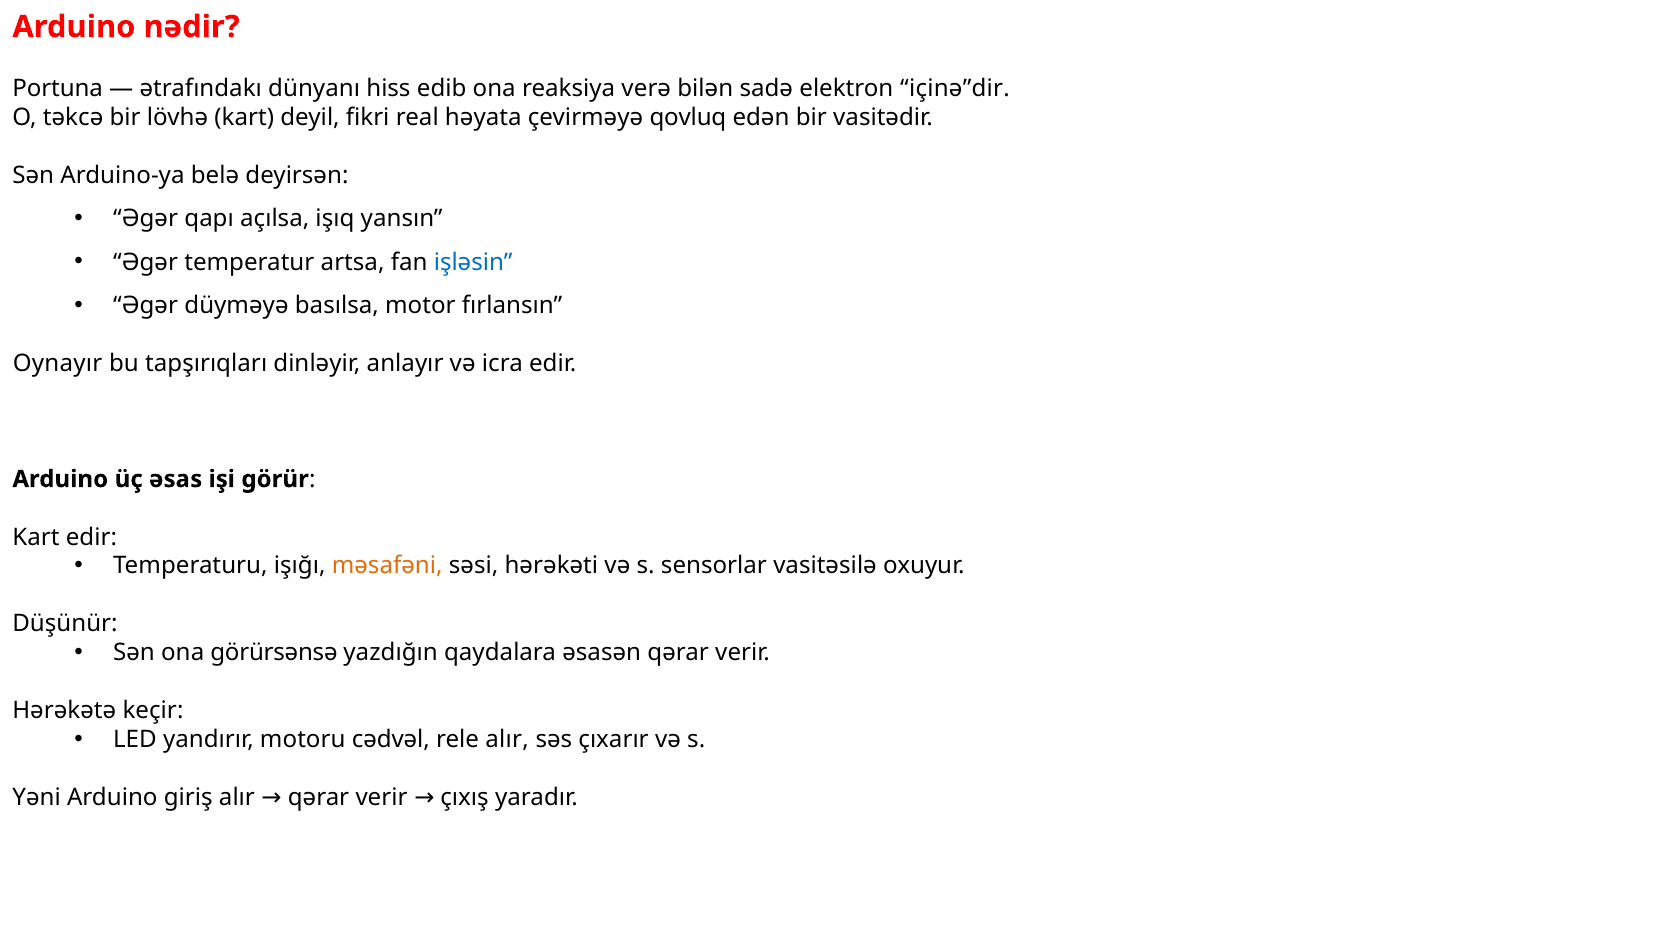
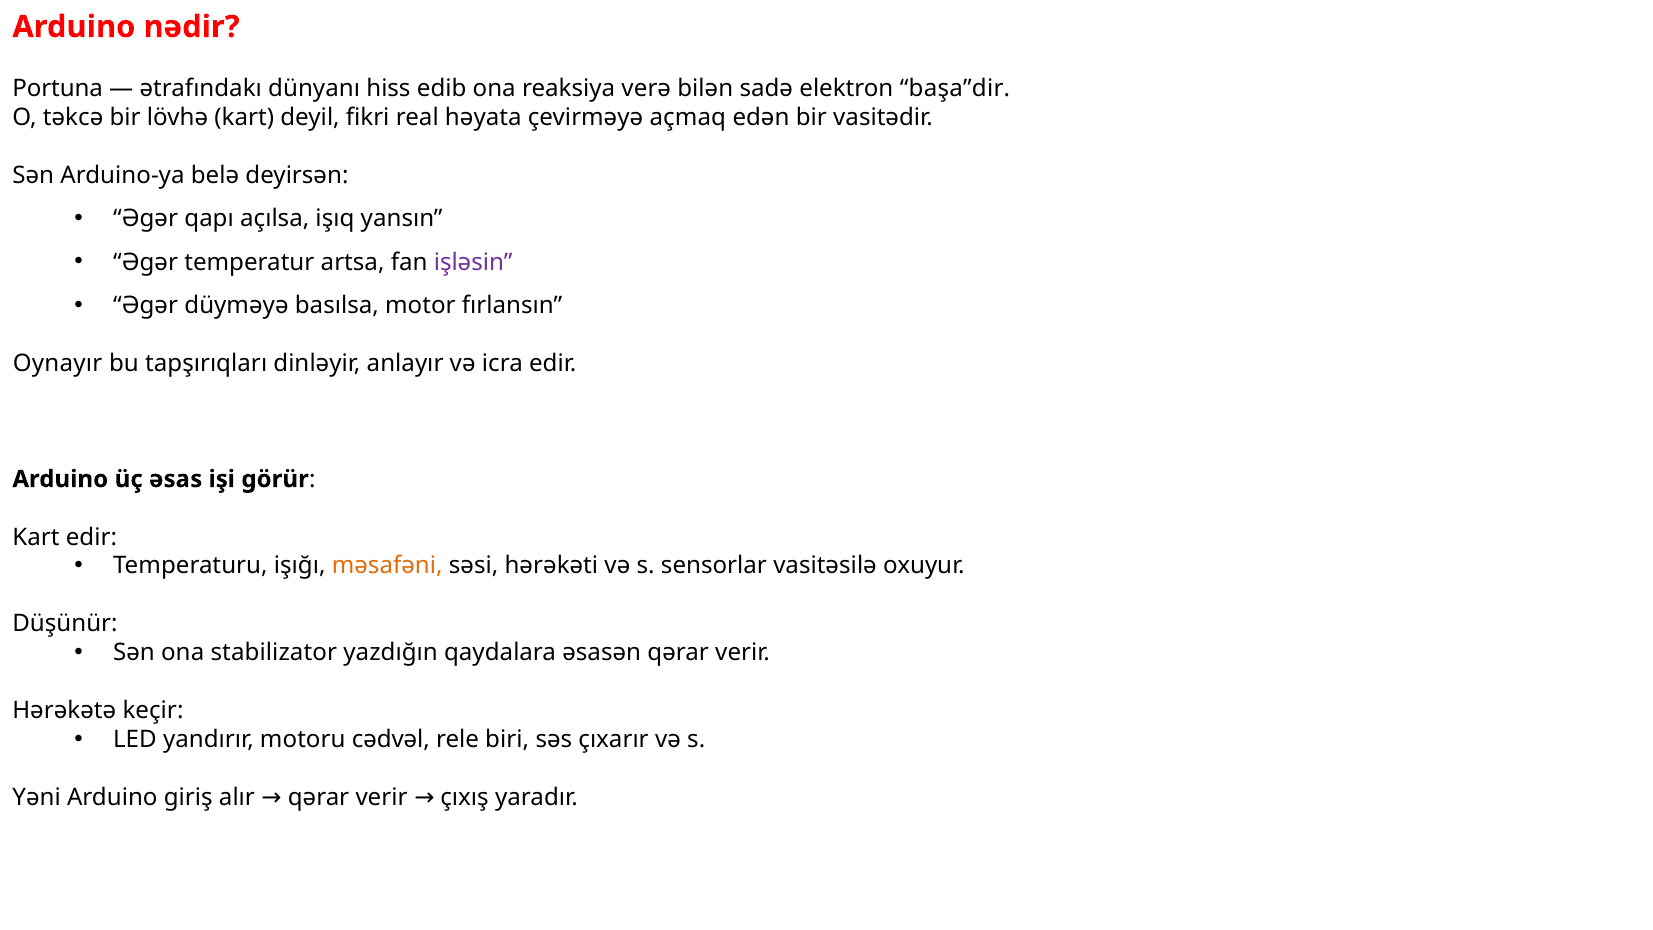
içinə”dir: içinə”dir -> başa”dir
qovluq: qovluq -> açmaq
işləsin colour: blue -> purple
görürsənsə: görürsənsə -> stabilizator
rele alır: alır -> biri
